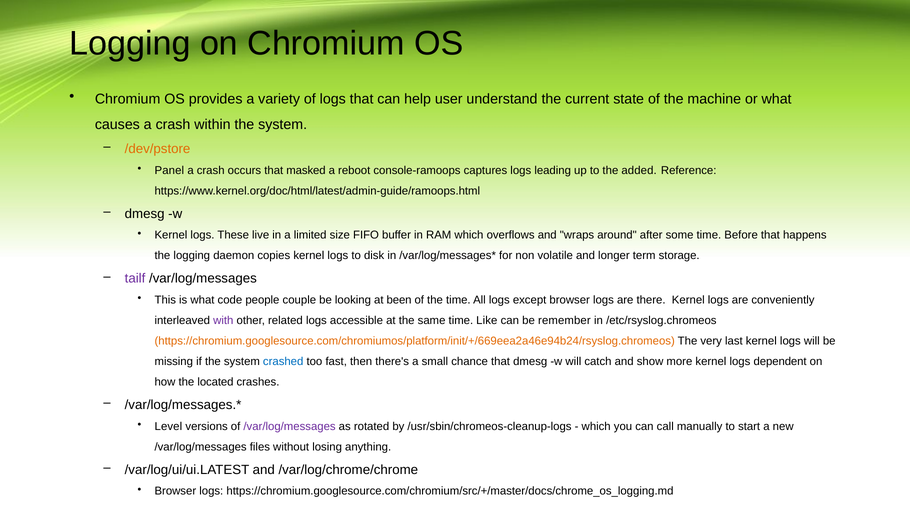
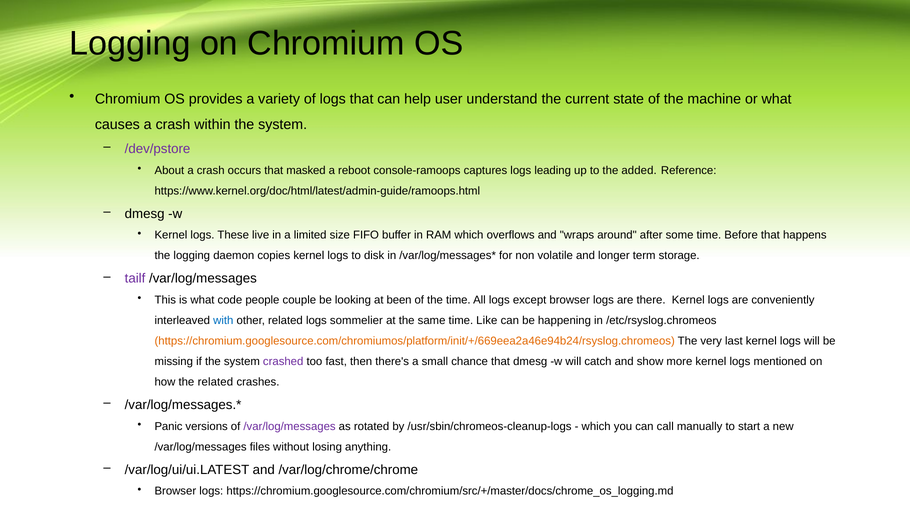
/dev/pstore colour: orange -> purple
Panel: Panel -> About
with colour: purple -> blue
accessible: accessible -> sommelier
remember: remember -> happening
crashed colour: blue -> purple
dependent: dependent -> mentioned
the located: located -> related
Level: Level -> Panic
